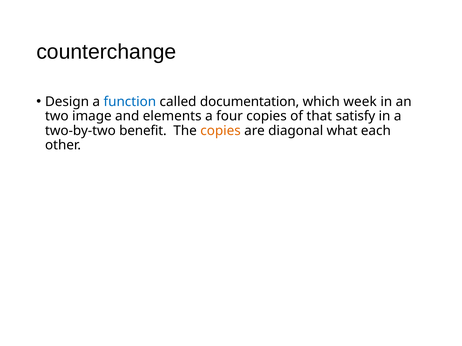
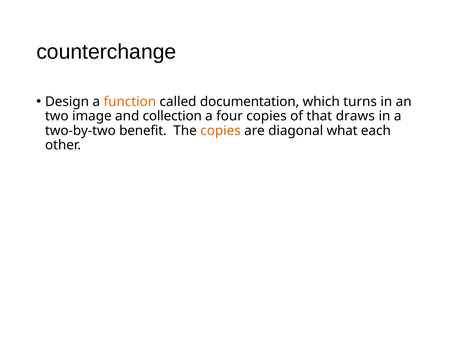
function colour: blue -> orange
week: week -> turns
elements: elements -> collection
satisfy: satisfy -> draws
